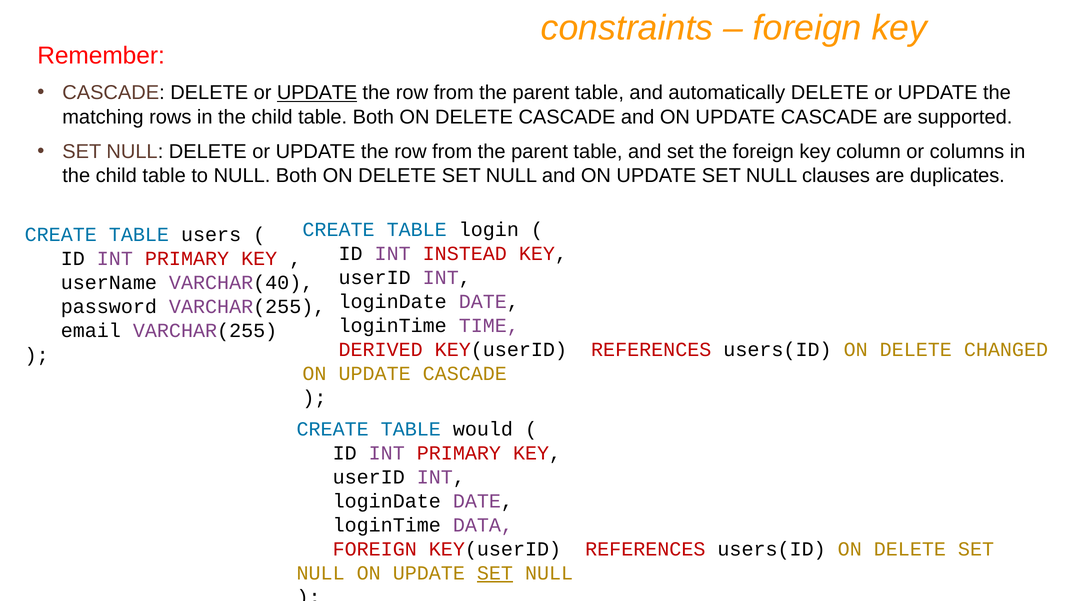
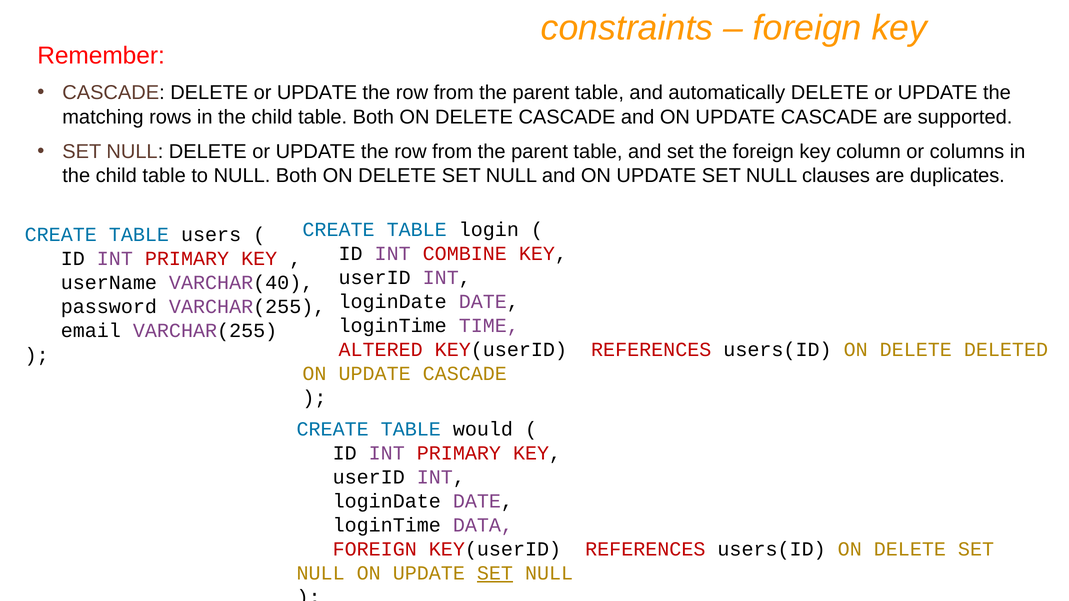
UPDATE at (317, 93) underline: present -> none
INSTEAD: INSTEAD -> COMBINE
DERIVED: DERIVED -> ALTERED
CHANGED: CHANGED -> DELETED
